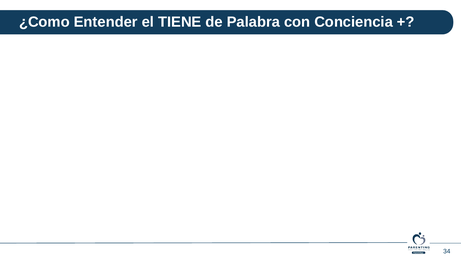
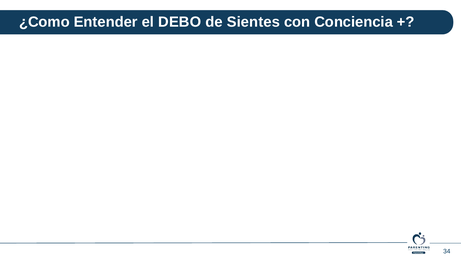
TIENE: TIENE -> DEBO
Palabra: Palabra -> Sientes
